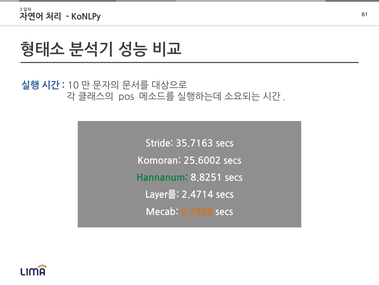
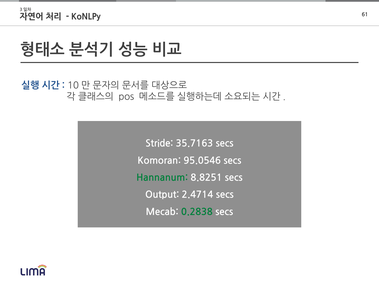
25.6002: 25.6002 -> 95.0546
Layer를: Layer를 -> Output
0.2838 colour: orange -> green
